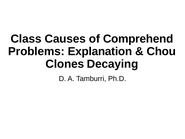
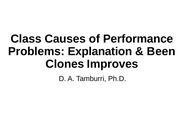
Comprehend: Comprehend -> Performance
Chou: Chou -> Been
Decaying: Decaying -> Improves
